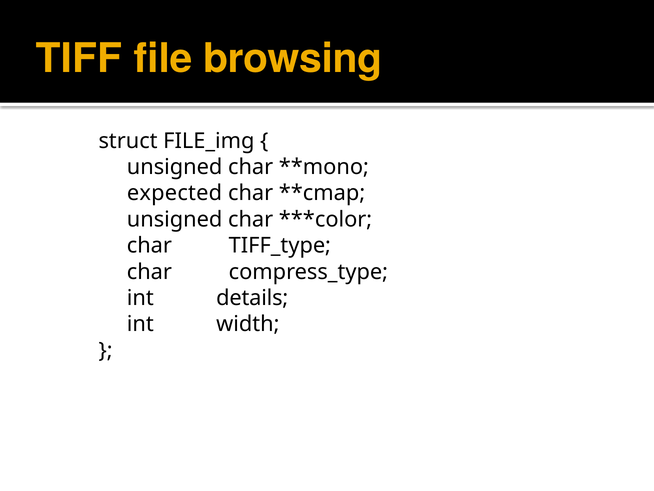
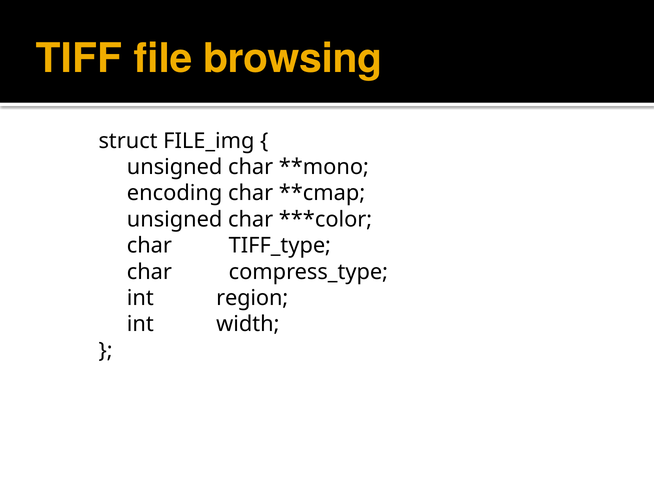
expected: expected -> encoding
details: details -> region
